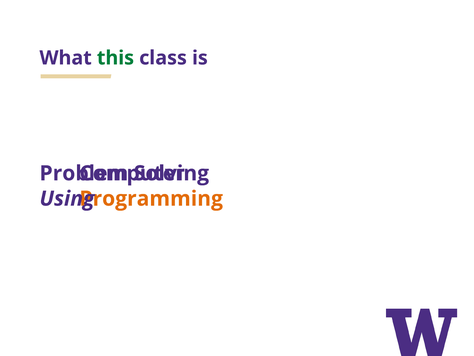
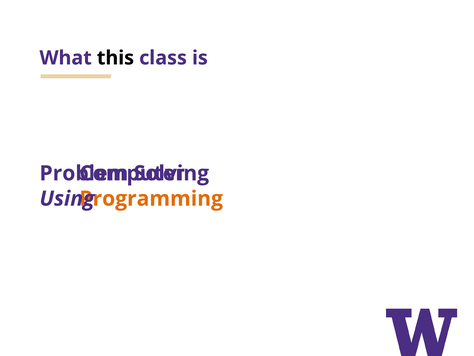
this colour: green -> black
